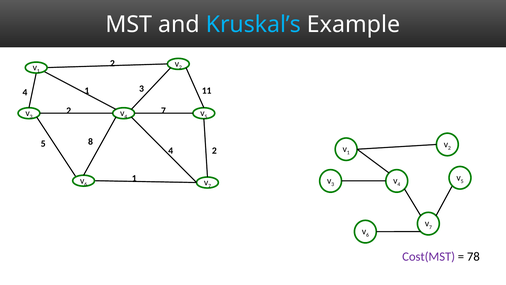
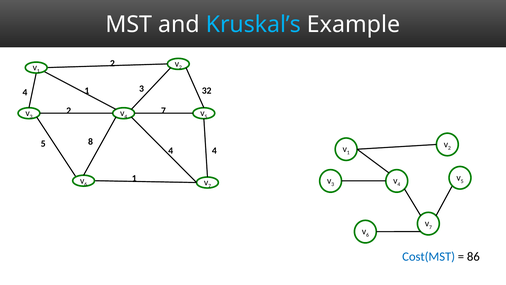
11: 11 -> 32
4 2: 2 -> 4
Cost(MST colour: purple -> blue
78: 78 -> 86
